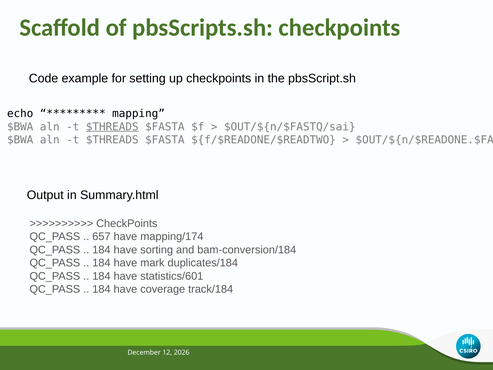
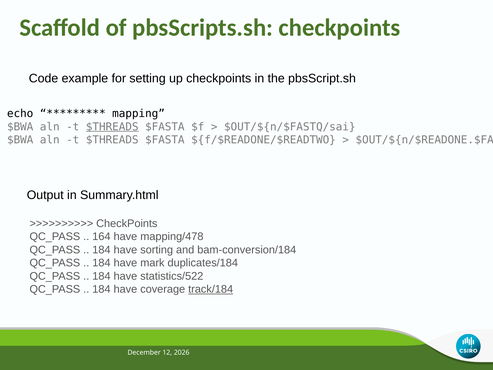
657: 657 -> 164
mapping/174: mapping/174 -> mapping/478
statistics/601: statistics/601 -> statistics/522
track/184 underline: none -> present
